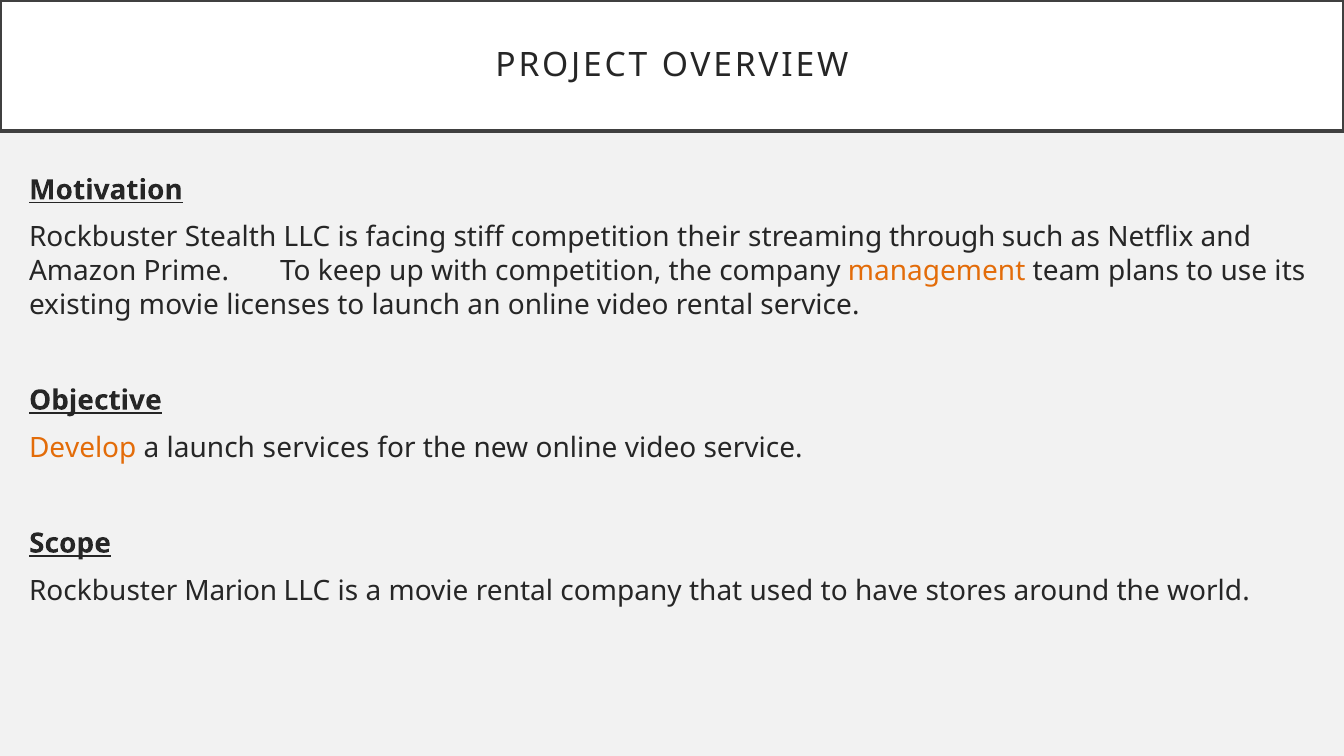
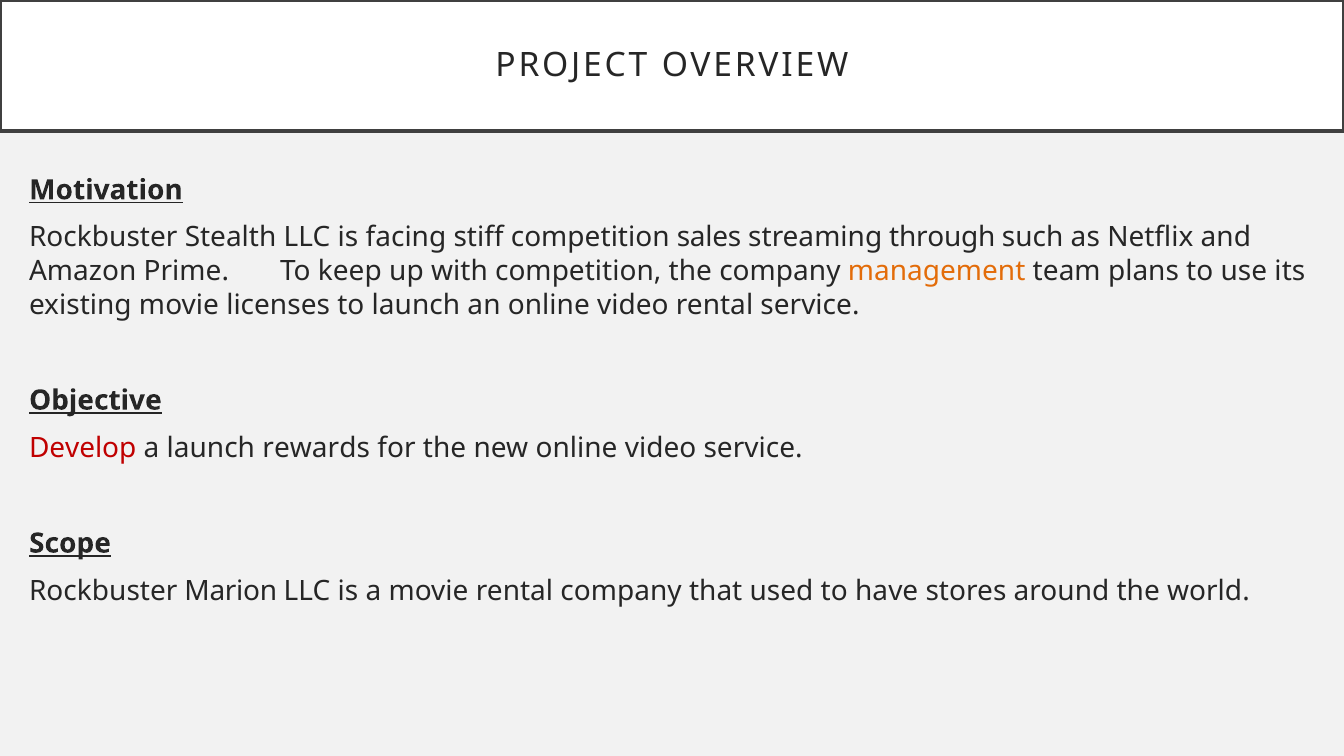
their: their -> sales
Develop colour: orange -> red
services: services -> rewards
